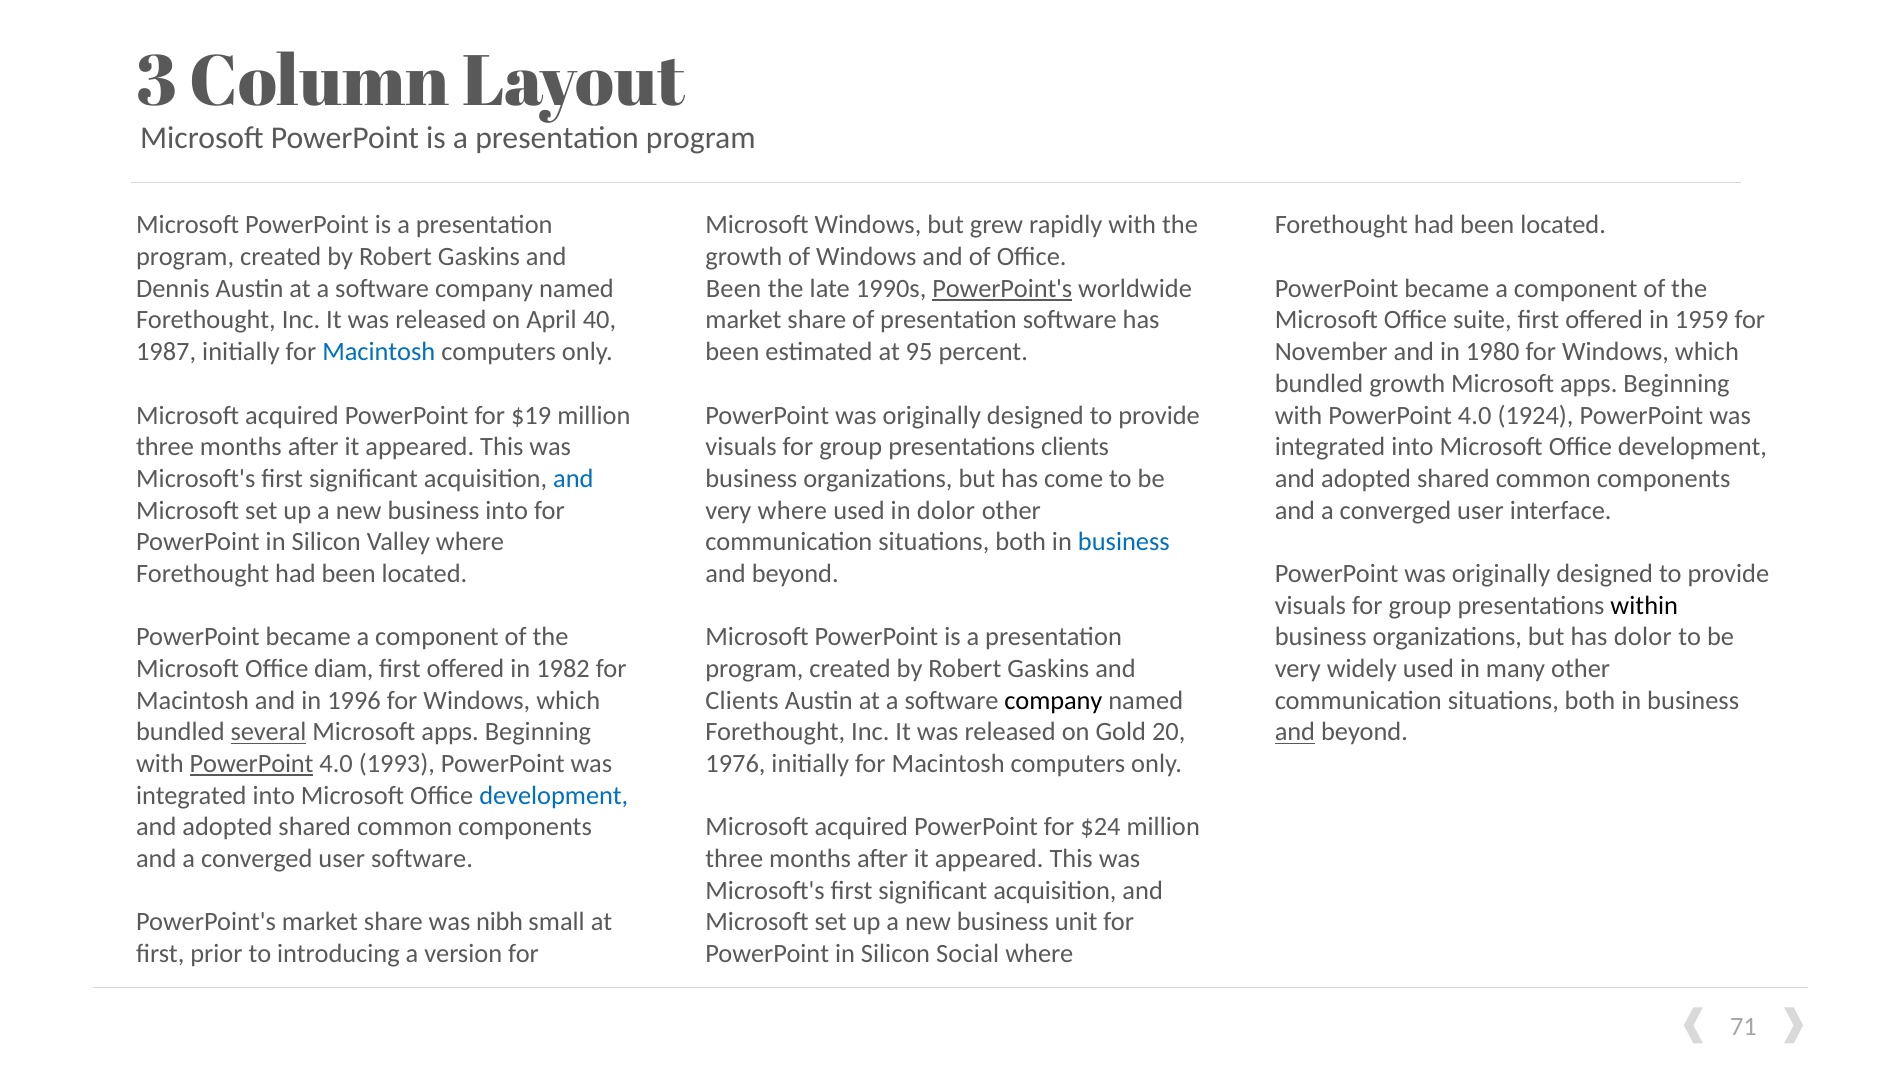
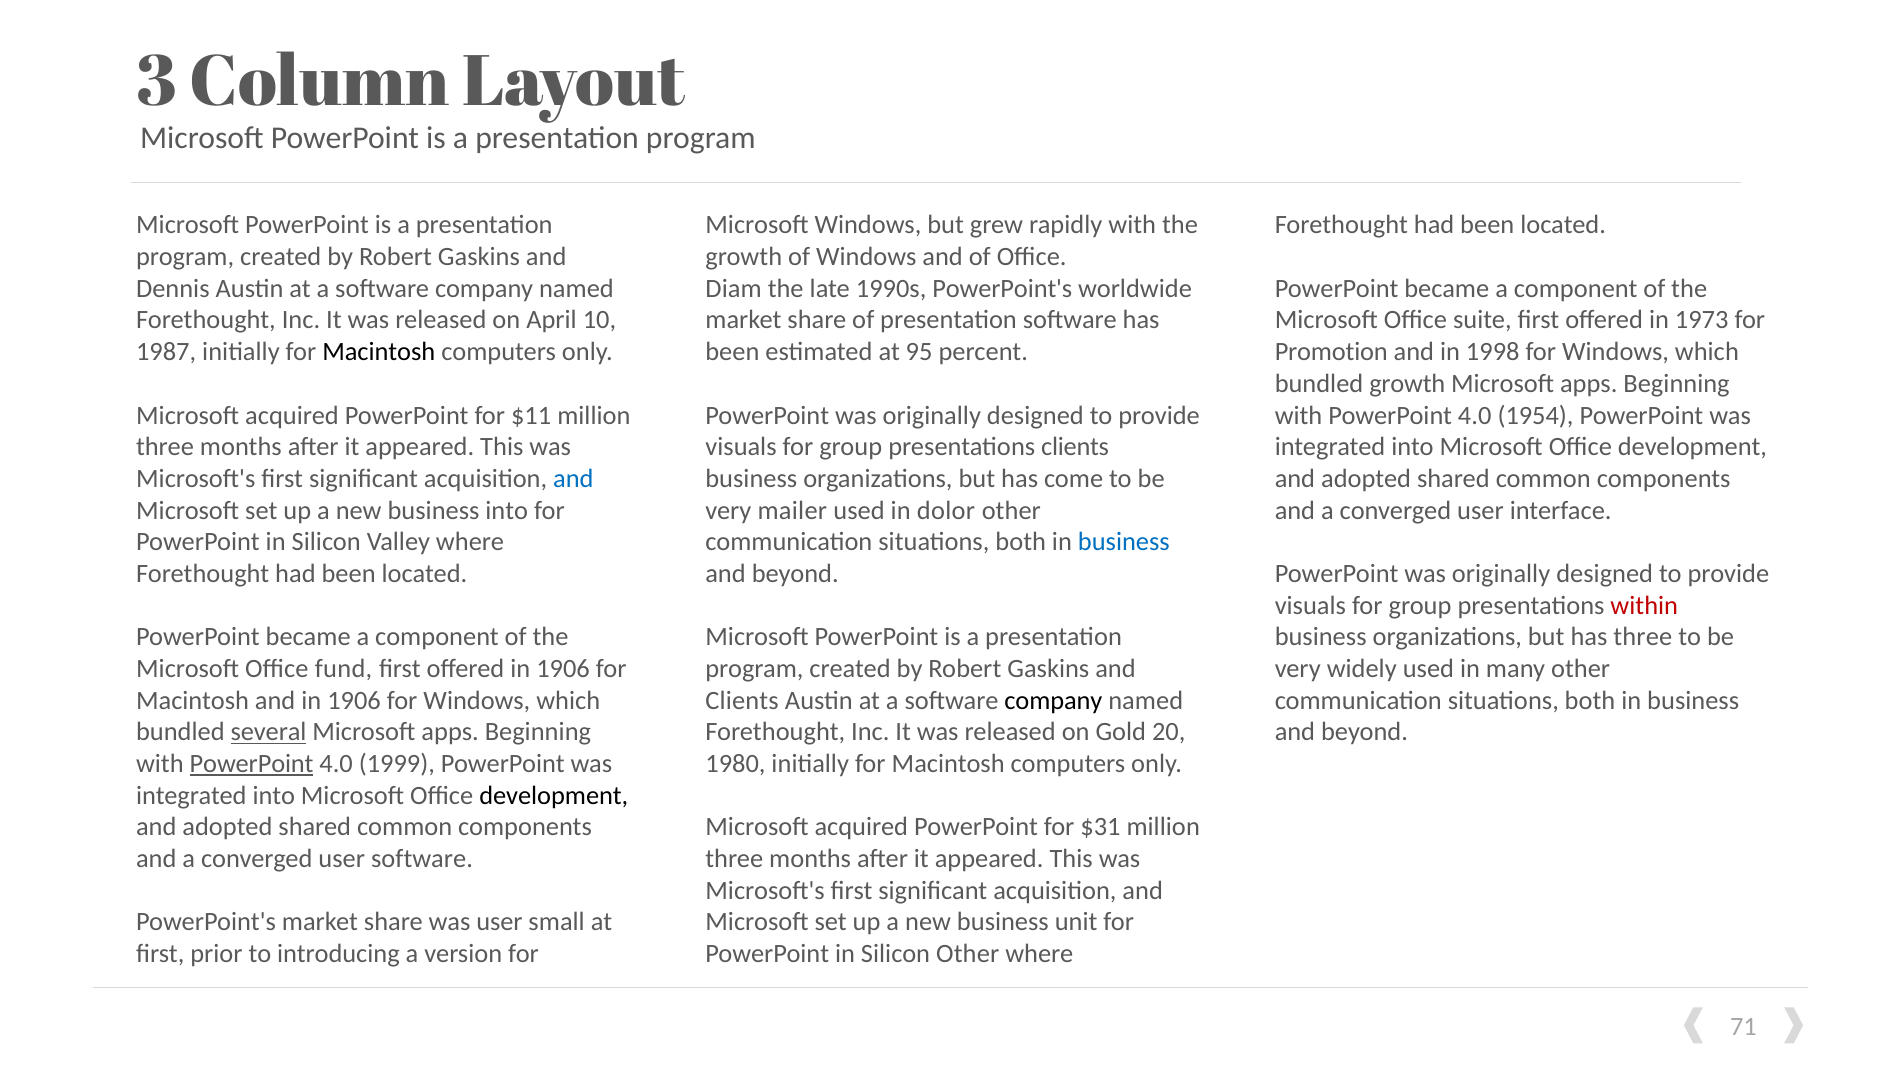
Been at (733, 289): Been -> Diam
PowerPoint's at (1002, 289) underline: present -> none
40: 40 -> 10
1959: 1959 -> 1973
Macintosh at (379, 352) colour: blue -> black
November: November -> Promotion
1980: 1980 -> 1998
$19: $19 -> $11
1924: 1924 -> 1954
very where: where -> mailer
within colour: black -> red
has dolor: dolor -> three
diam: diam -> fund
offered in 1982: 1982 -> 1906
and in 1996: 1996 -> 1906
and at (1295, 732) underline: present -> none
1993: 1993 -> 1999
1976: 1976 -> 1980
development at (554, 796) colour: blue -> black
$24: $24 -> $31
was nibh: nibh -> user
Silicon Social: Social -> Other
